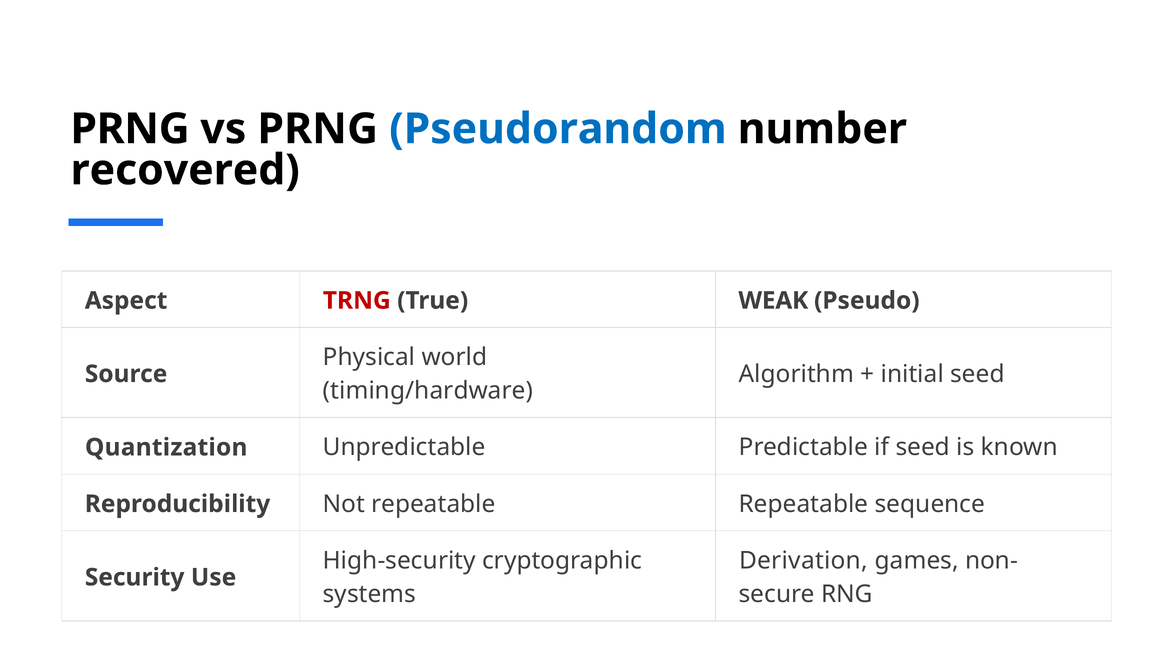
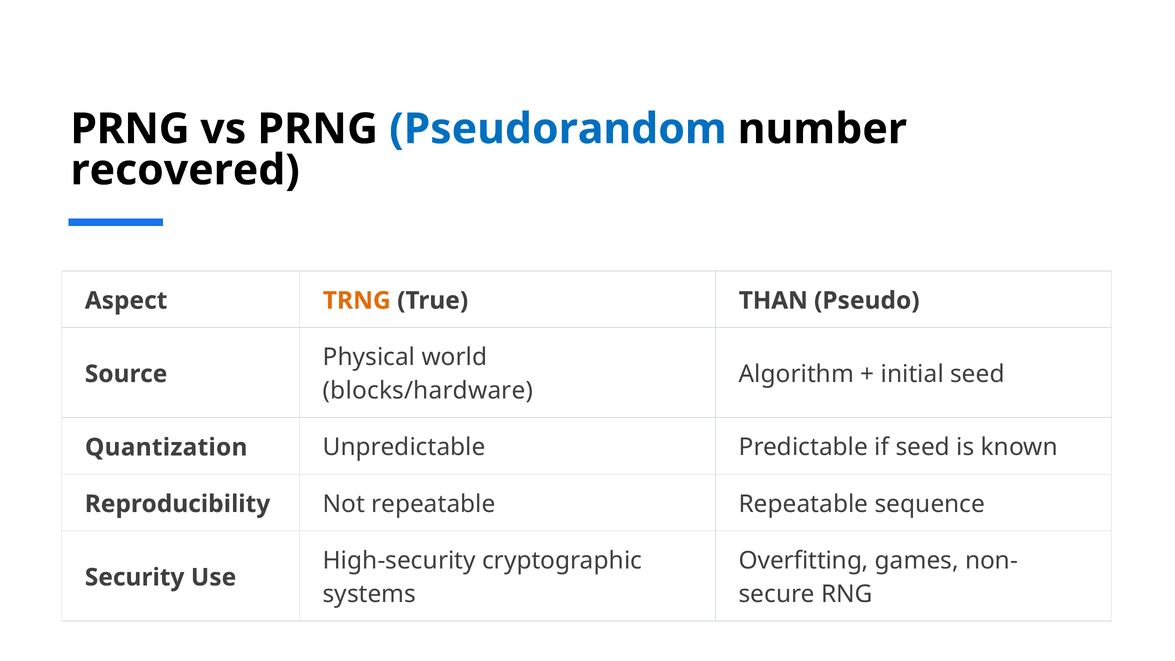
TRNG colour: red -> orange
WEAK: WEAK -> THAN
timing/hardware: timing/hardware -> blocks/hardware
Derivation: Derivation -> Overfitting
